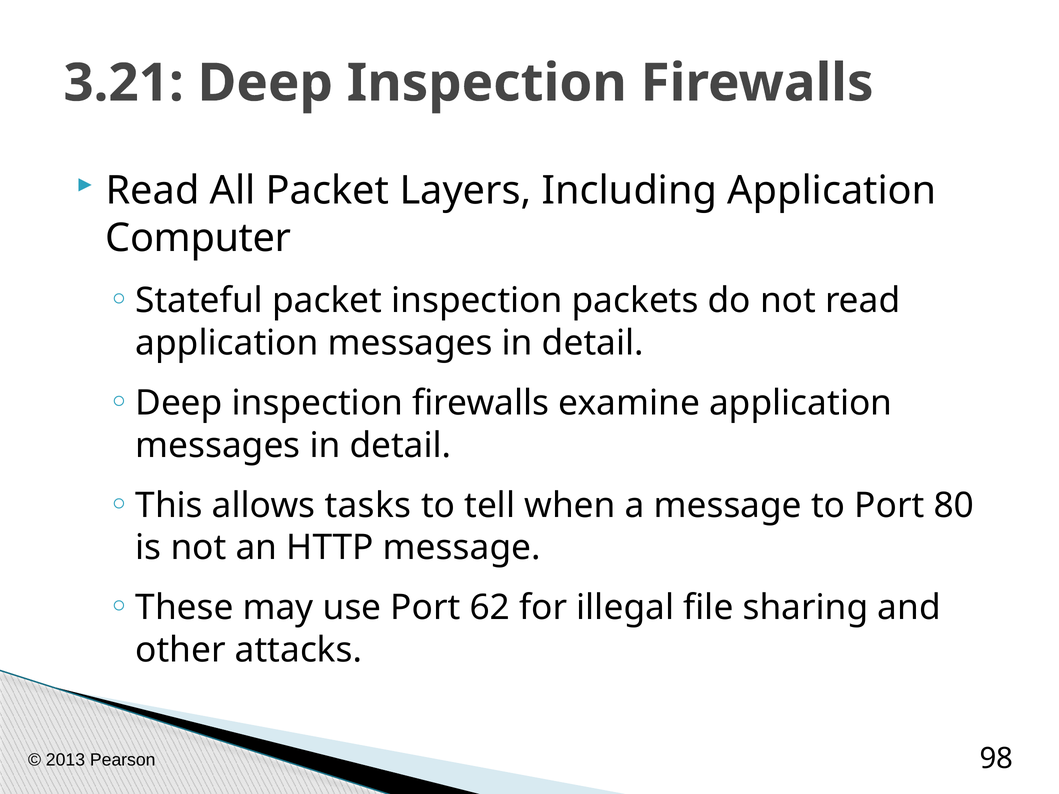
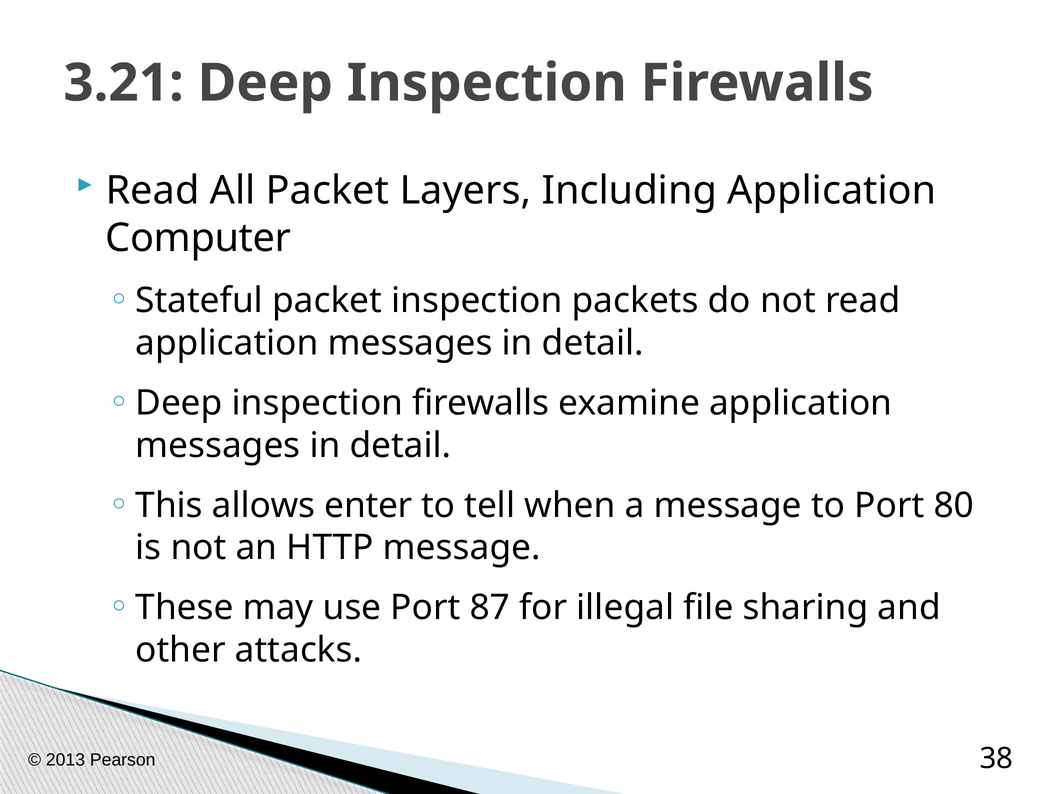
tasks: tasks -> enter
62: 62 -> 87
98: 98 -> 38
